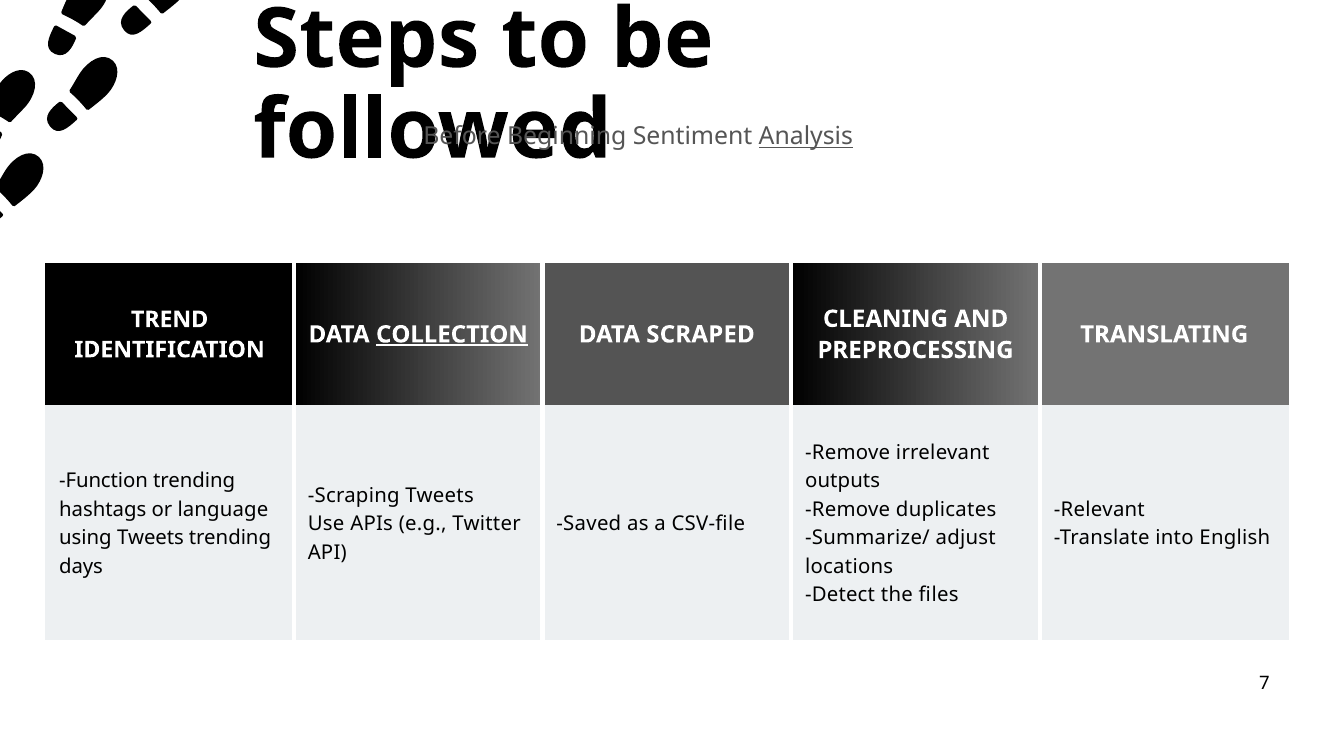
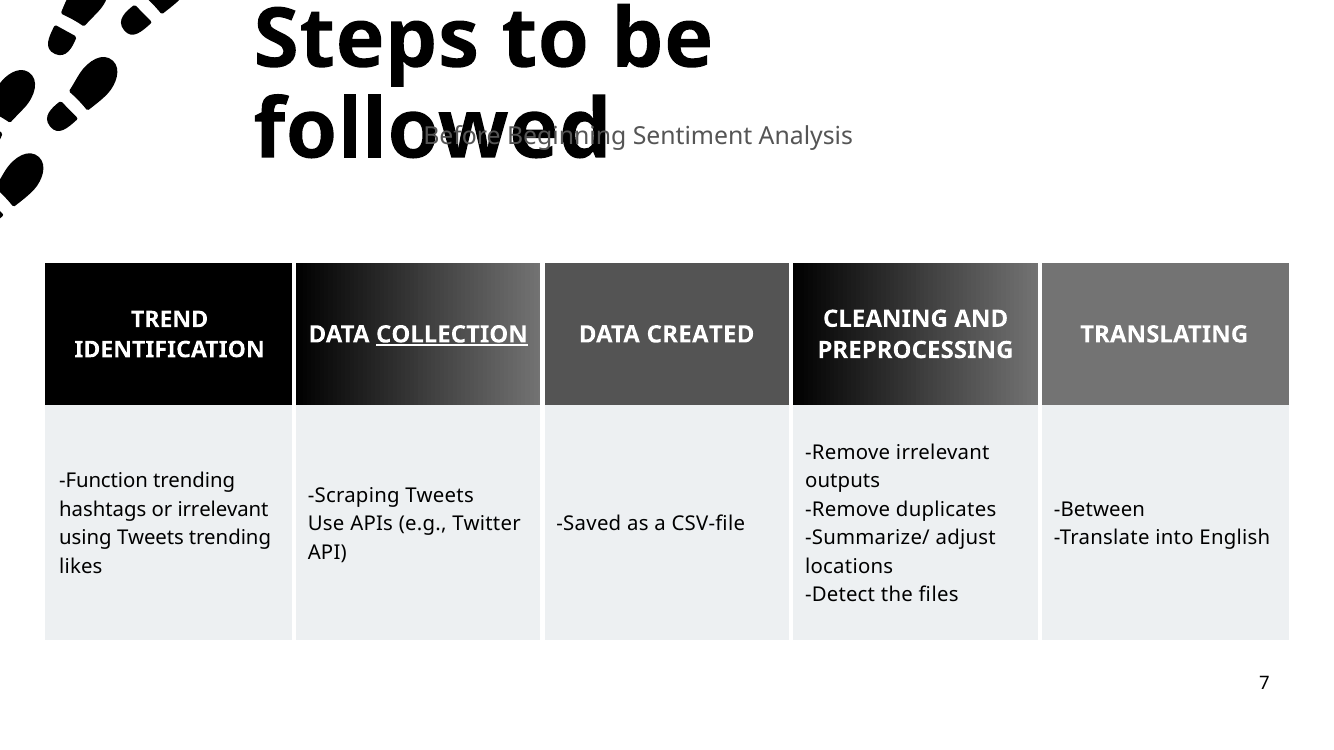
Analysis underline: present -> none
SCRAPED: SCRAPED -> CREATED
or language: language -> irrelevant
Relevant: Relevant -> Between
days: days -> likes
